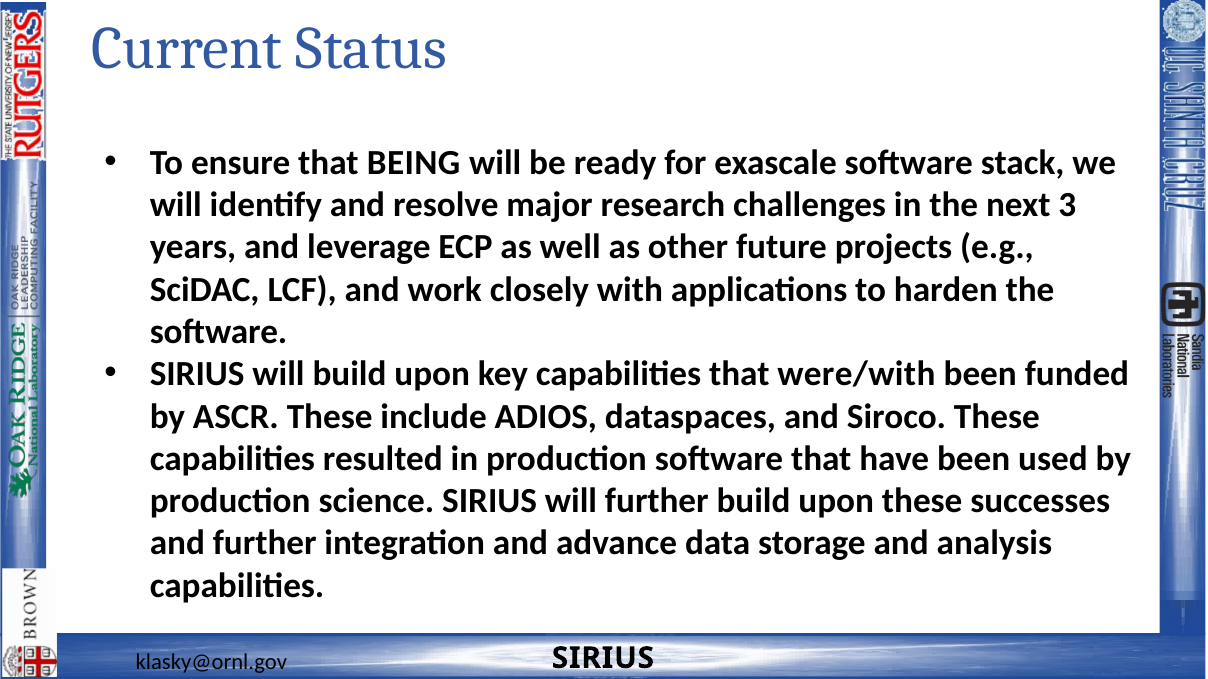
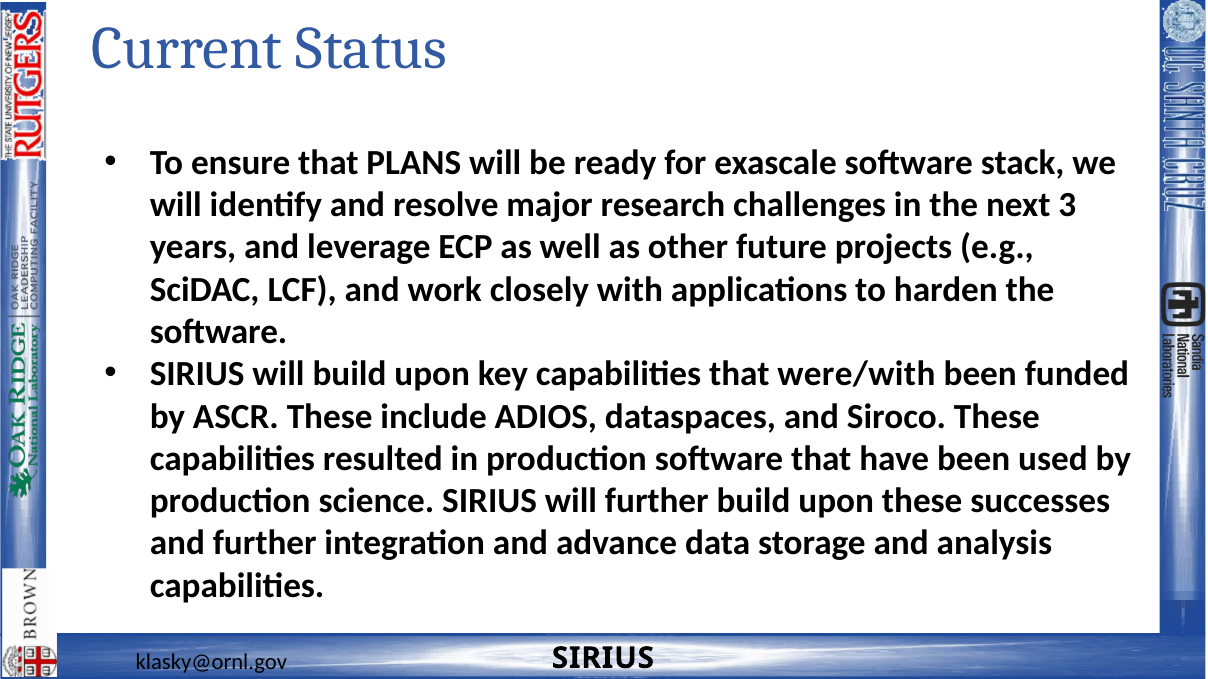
BEING: BEING -> PLANS
